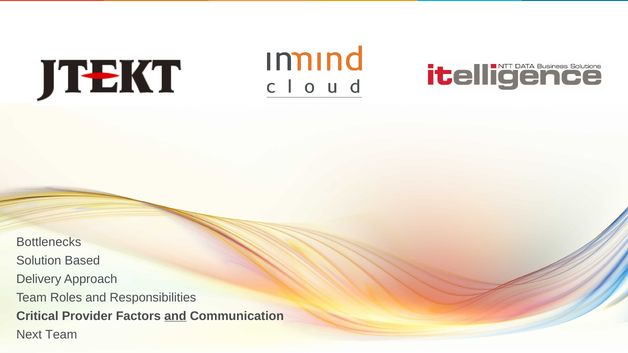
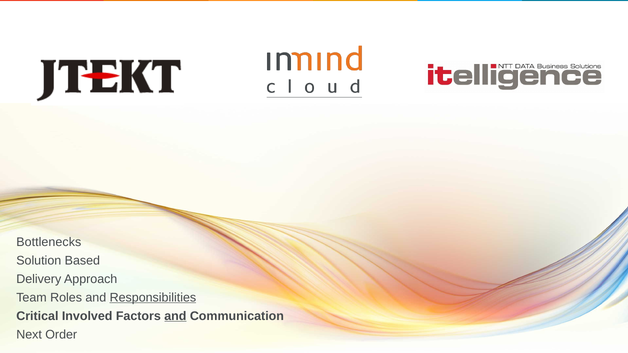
Responsibilities underline: none -> present
Provider: Provider -> Involved
Next Team: Team -> Order
